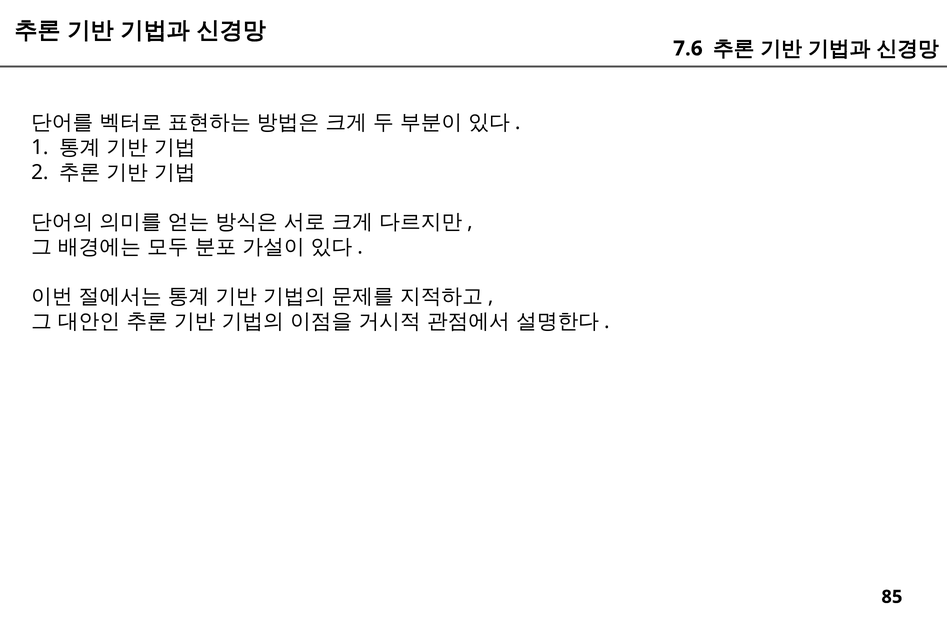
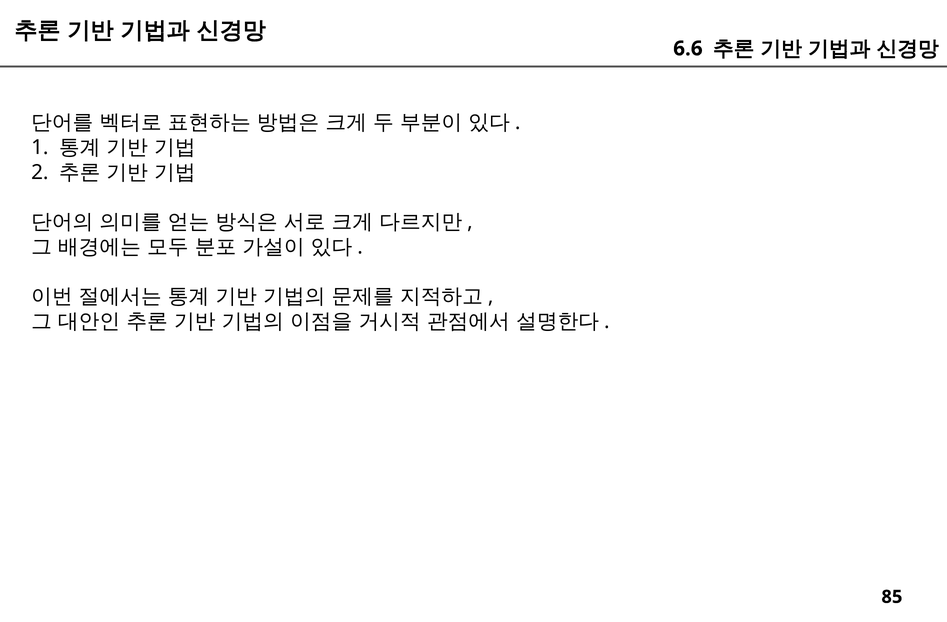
7.6: 7.6 -> 6.6
